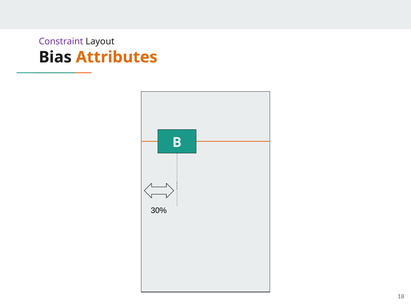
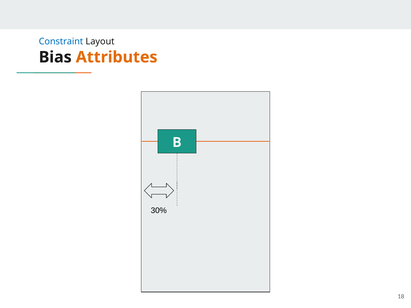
Constraint colour: purple -> blue
